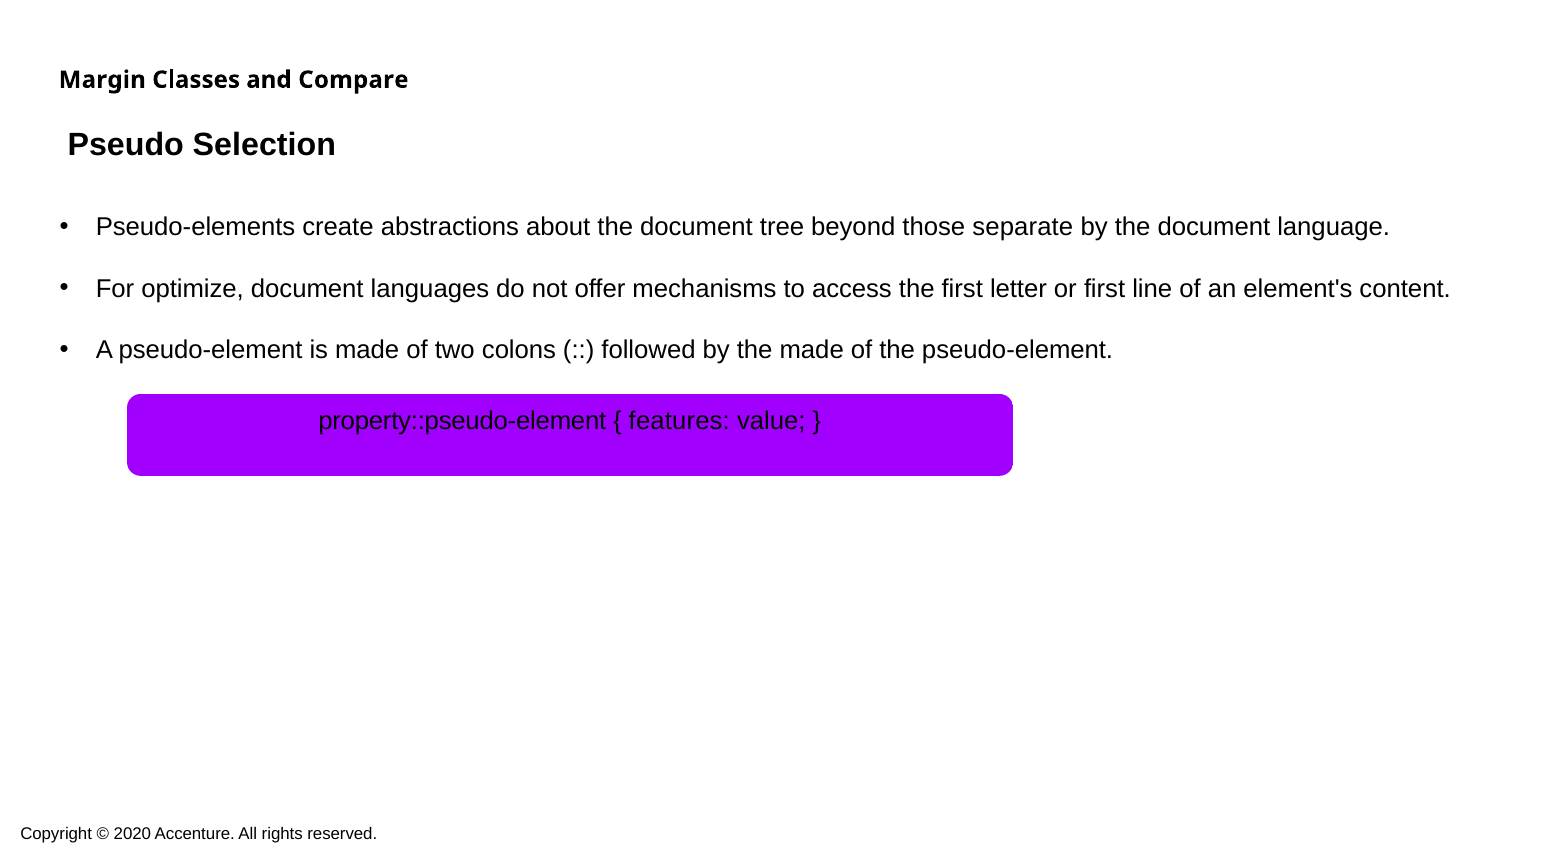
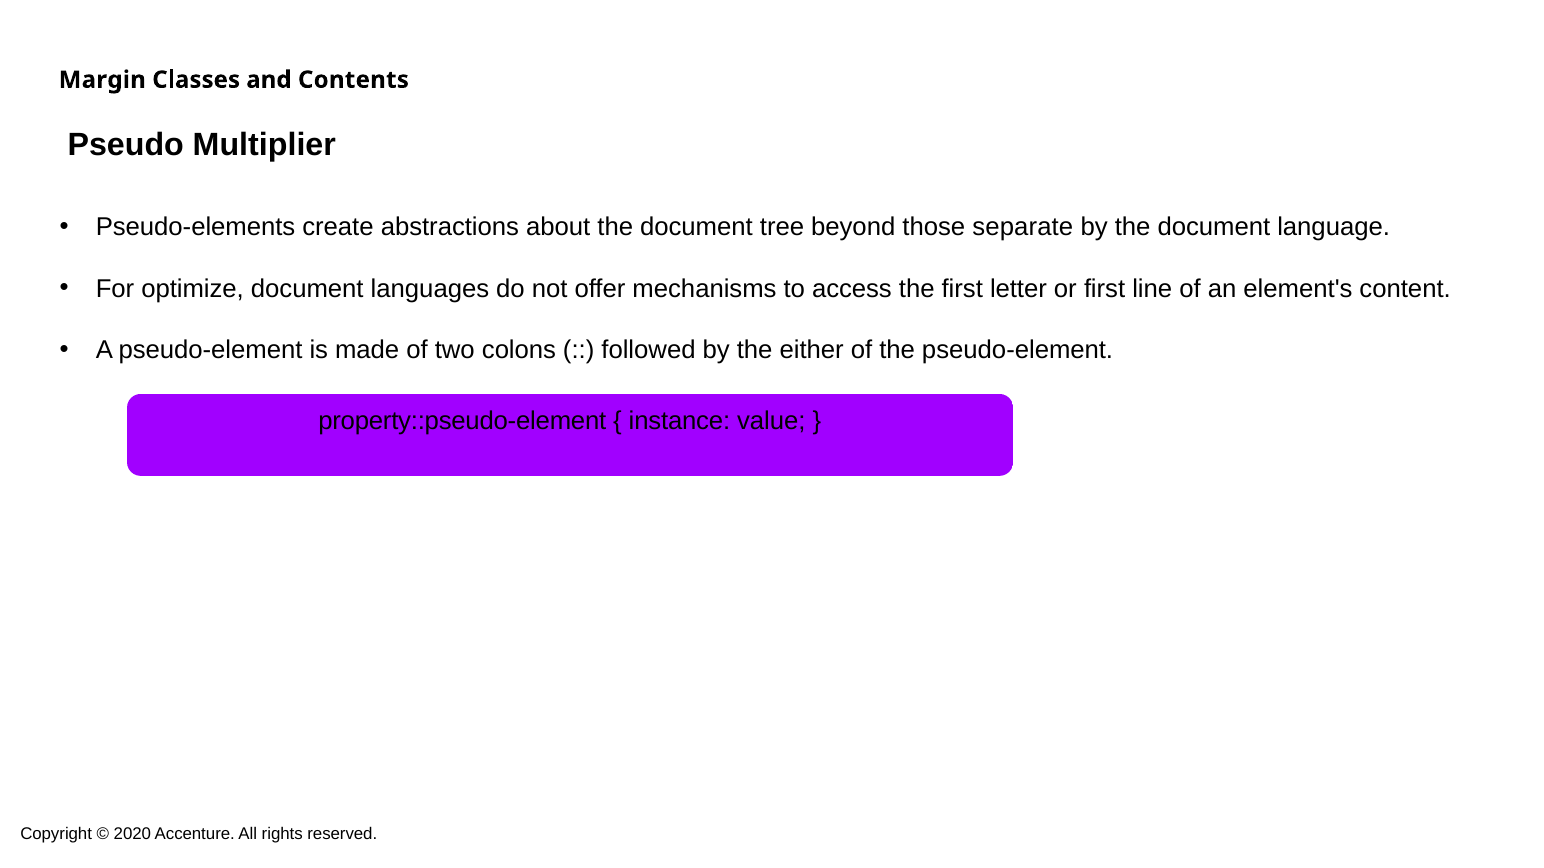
Compare: Compare -> Contents
Selection: Selection -> Multiplier
the made: made -> either
features: features -> instance
